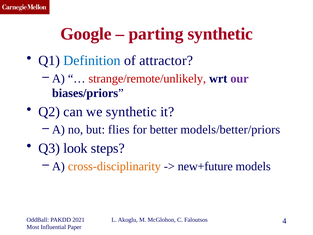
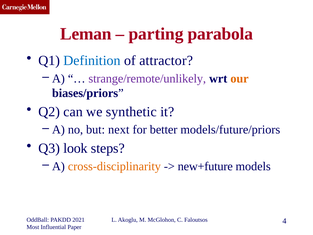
Google: Google -> Leman
parting synthetic: synthetic -> parabola
strange/remote/unlikely colour: red -> purple
our colour: purple -> orange
flies: flies -> next
models/better/priors: models/better/priors -> models/future/priors
